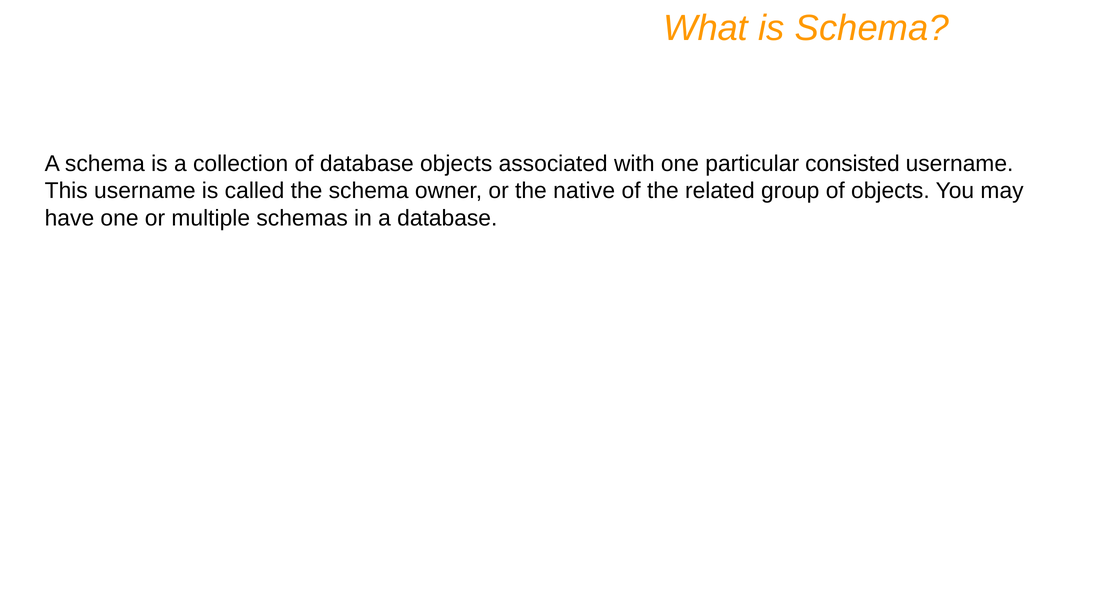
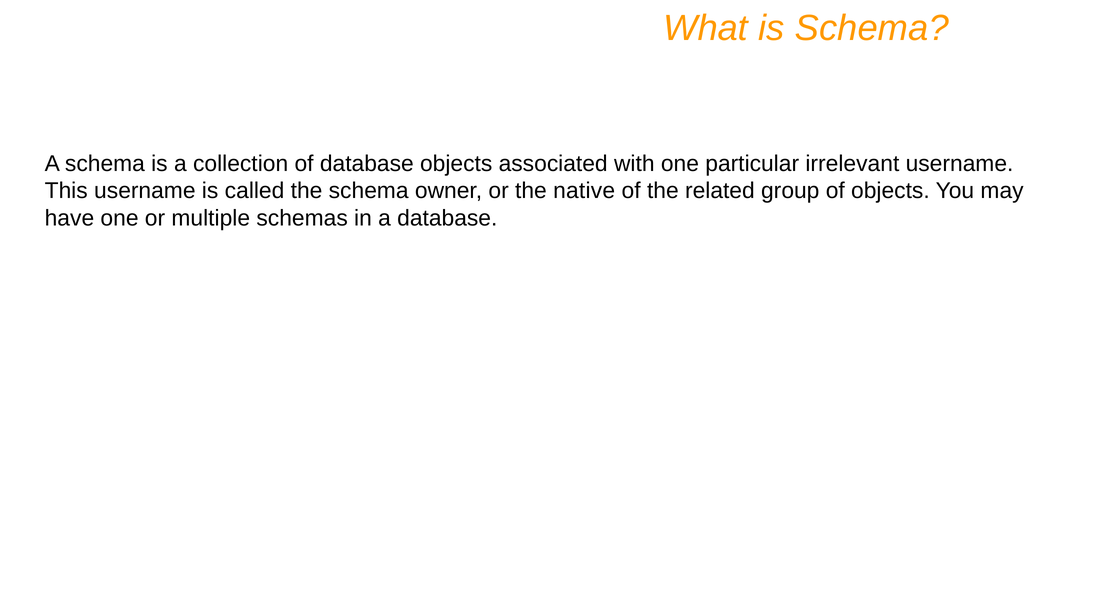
consisted: consisted -> irrelevant
